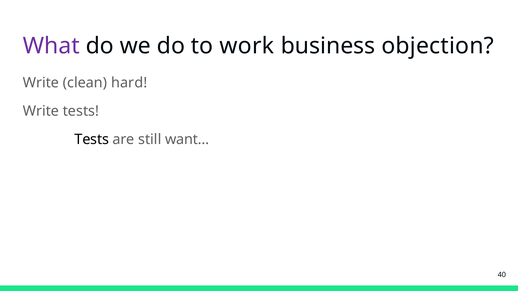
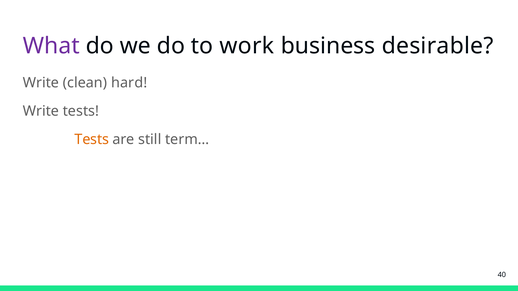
objection: objection -> desirable
Tests at (92, 140) colour: black -> orange
want…: want… -> term…
